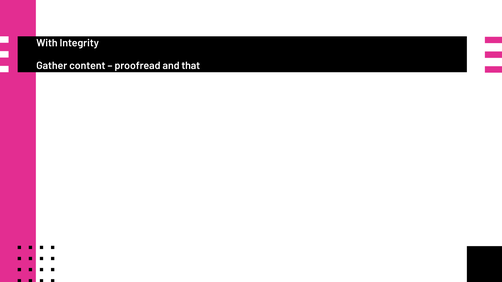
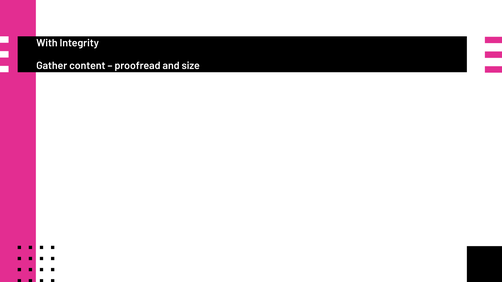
that: that -> size
